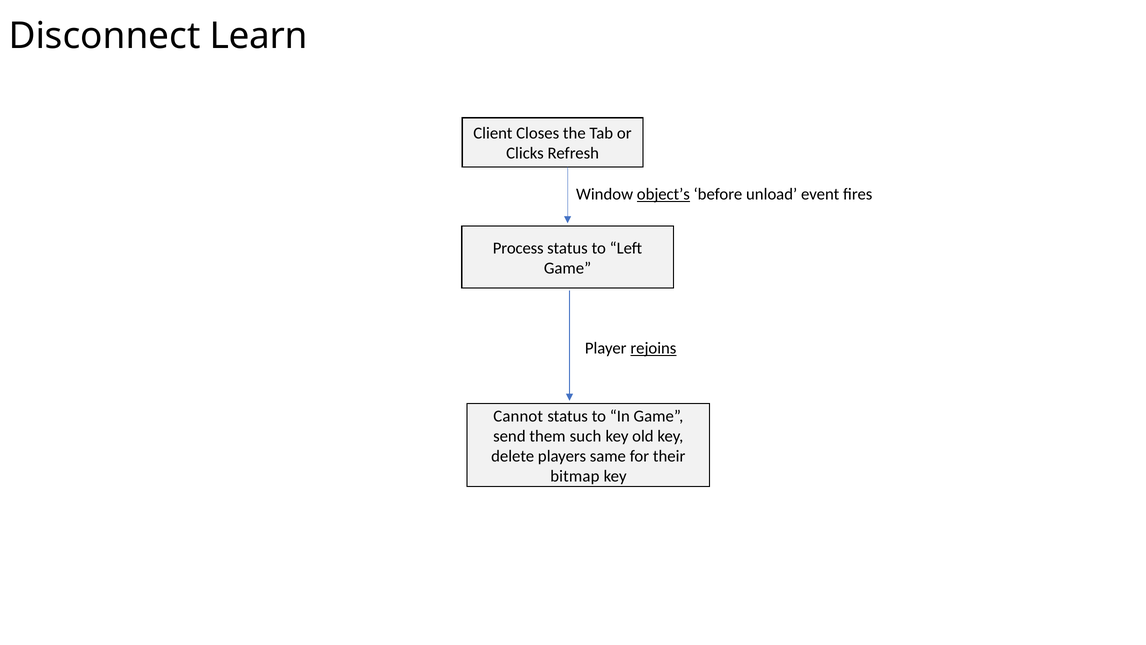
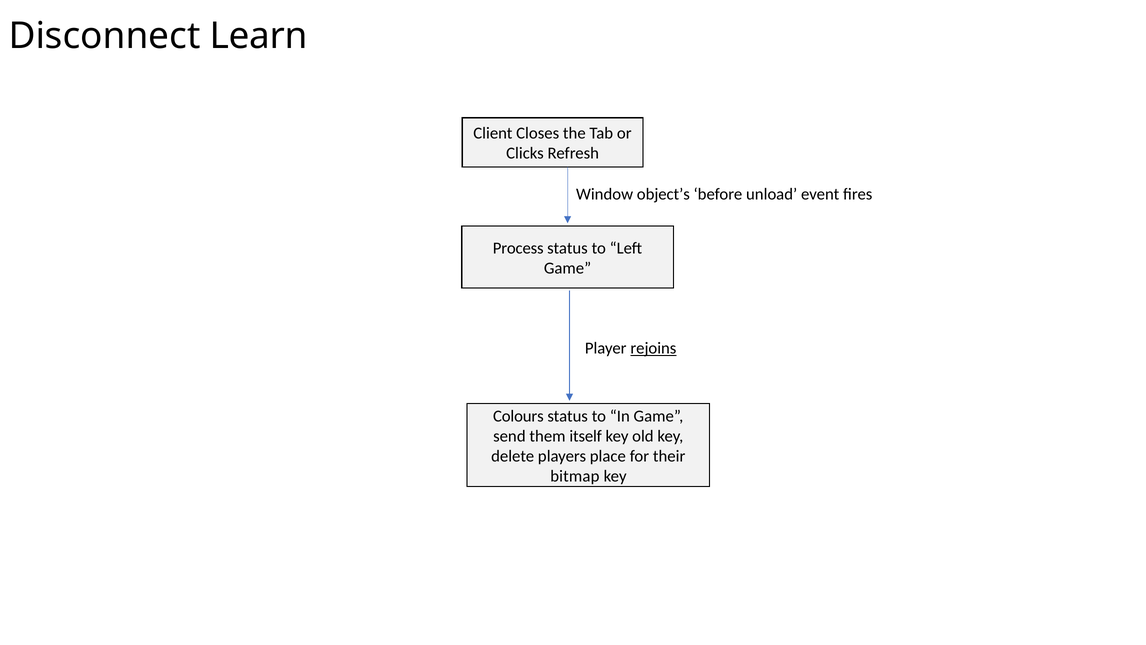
object’s underline: present -> none
Cannot: Cannot -> Colours
such: such -> itself
same: same -> place
